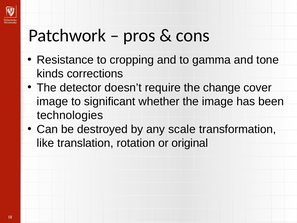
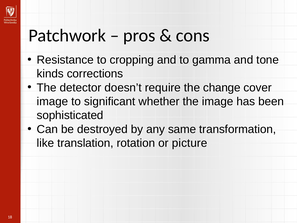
technologies: technologies -> sophisticated
scale: scale -> same
original: original -> picture
